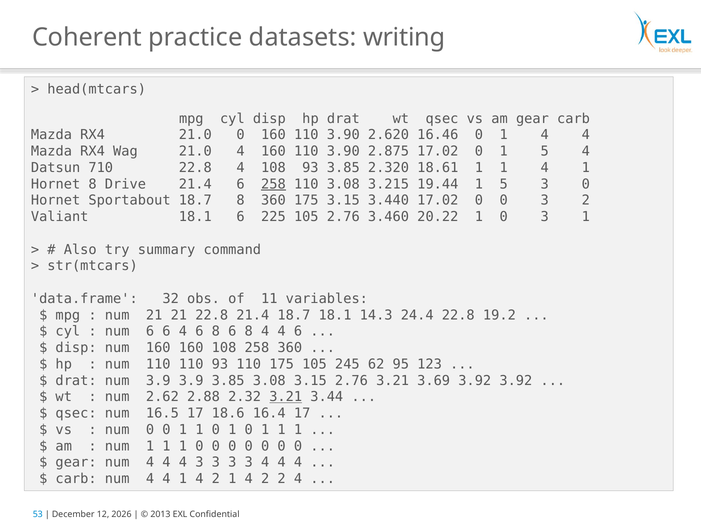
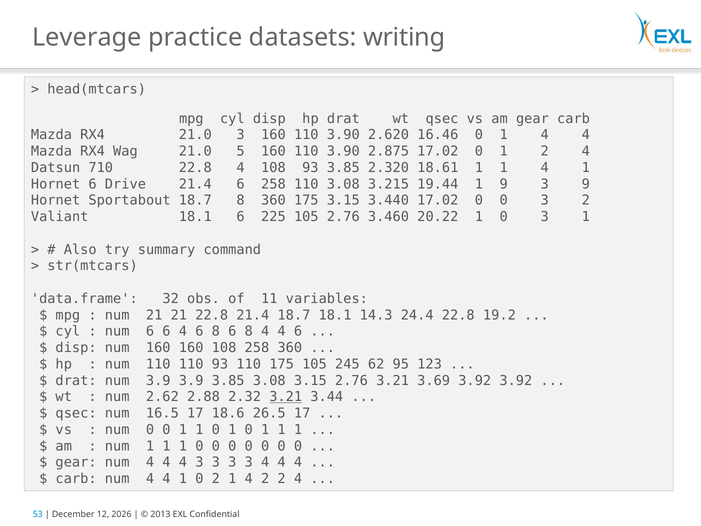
Coherent: Coherent -> Leverage
21.0 0: 0 -> 3
21.0 4: 4 -> 5
0 1 5: 5 -> 2
Hornet 8: 8 -> 6
258 at (273, 184) underline: present -> none
19.44 1 5: 5 -> 9
3 0: 0 -> 9
16.4: 16.4 -> 26.5
4 1 4: 4 -> 0
